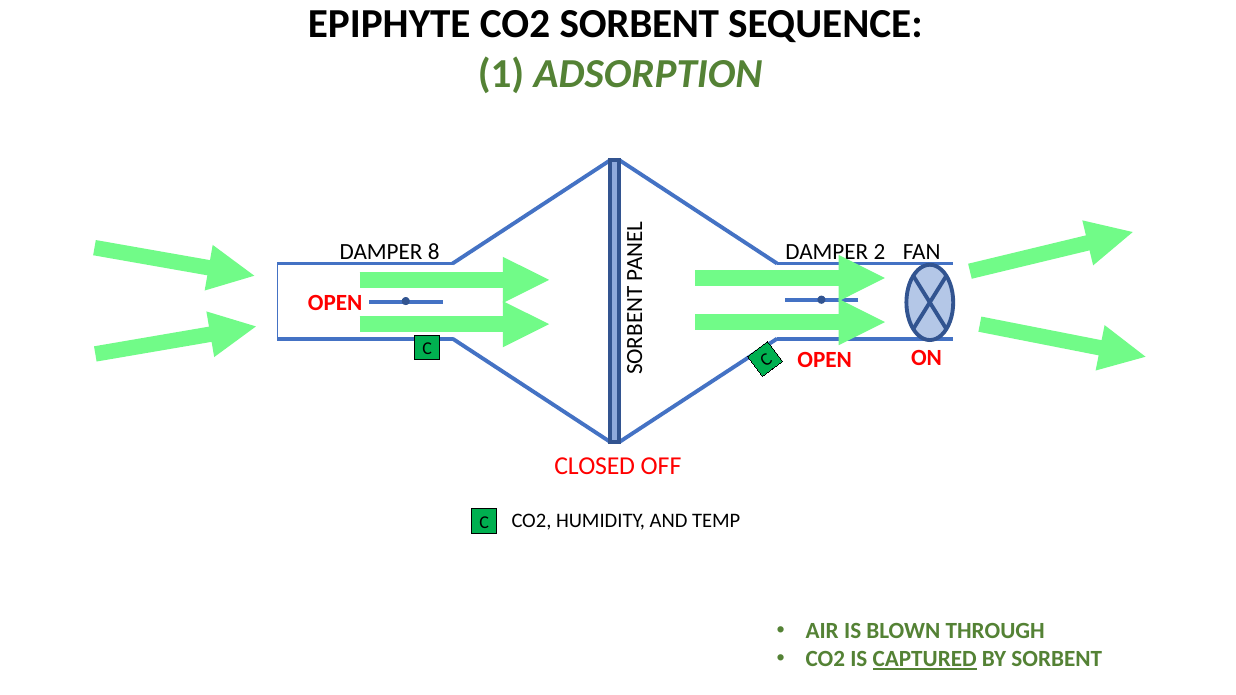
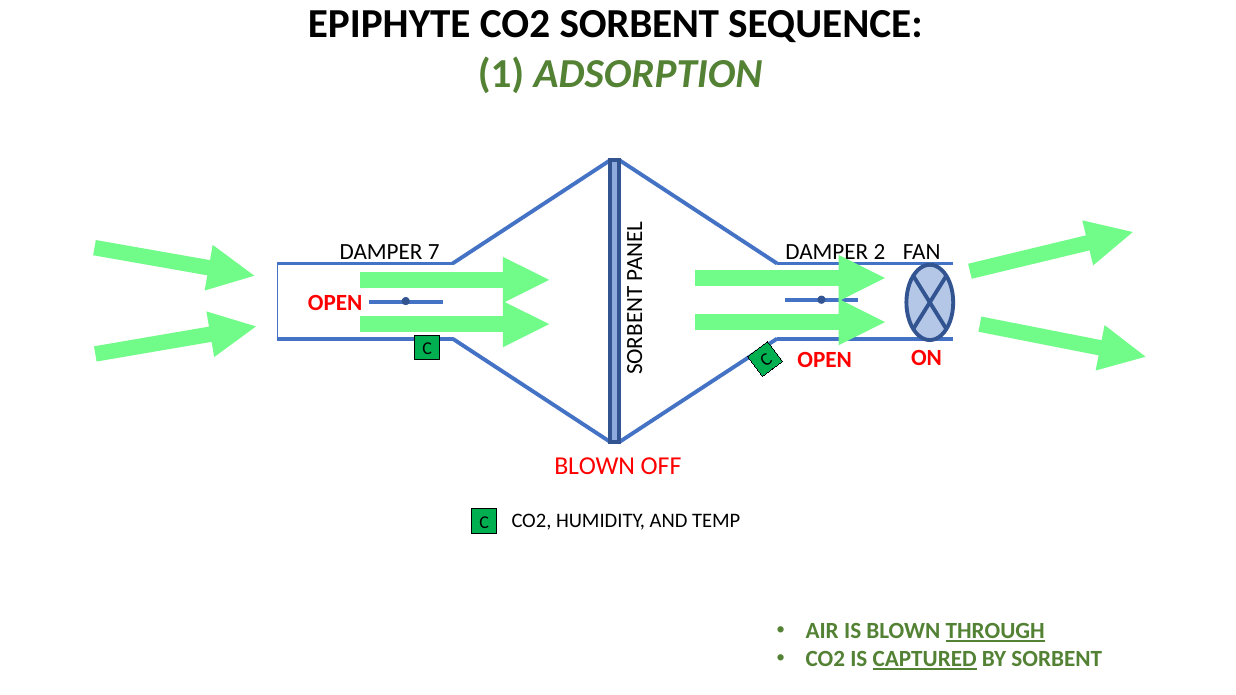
8: 8 -> 7
CLOSED at (595, 466): CLOSED -> BLOWN
THROUGH underline: none -> present
